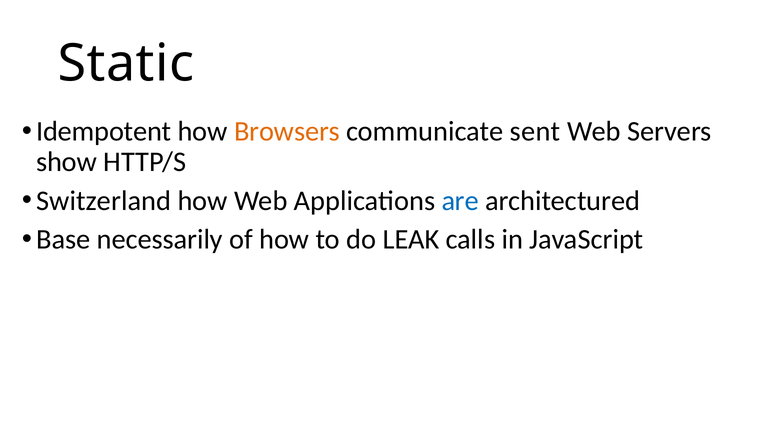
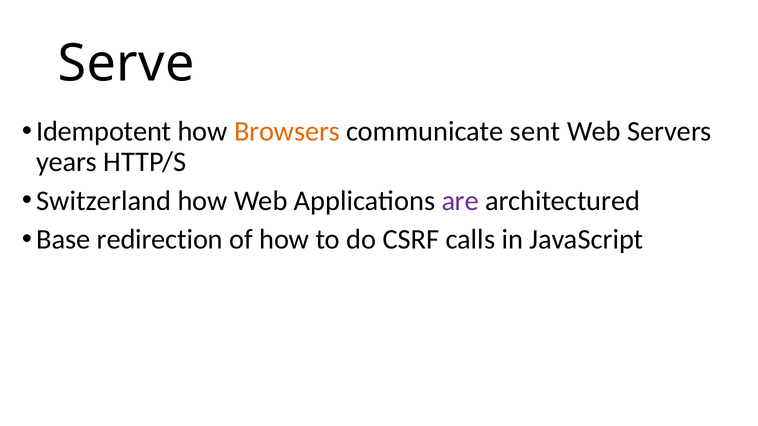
Static: Static -> Serve
show: show -> years
are colour: blue -> purple
necessarily: necessarily -> redirection
LEAK: LEAK -> CSRF
